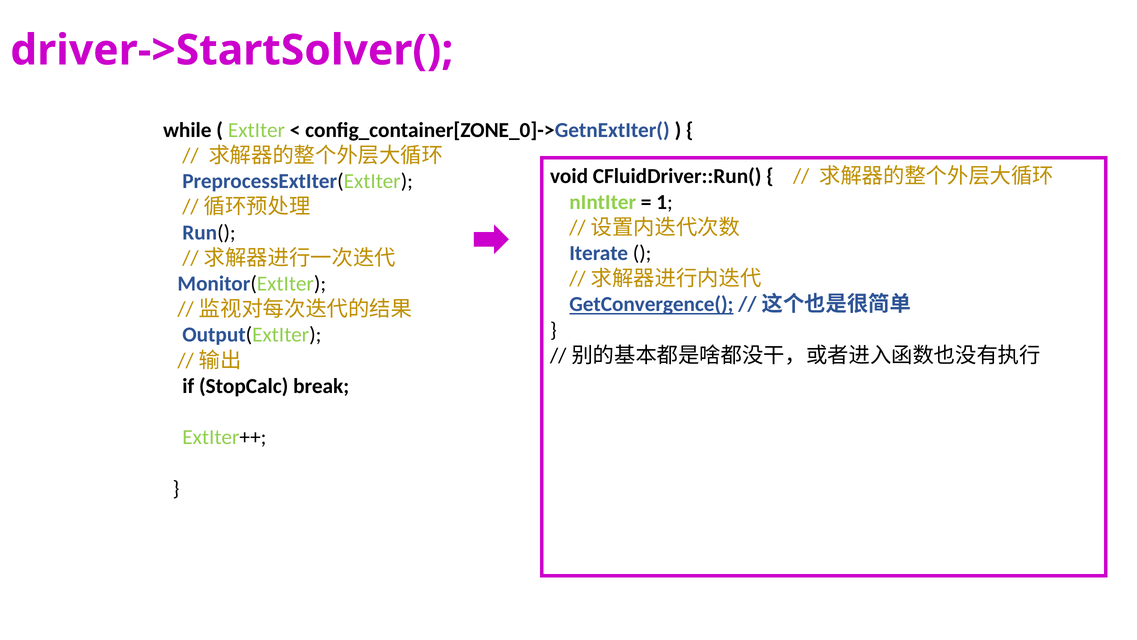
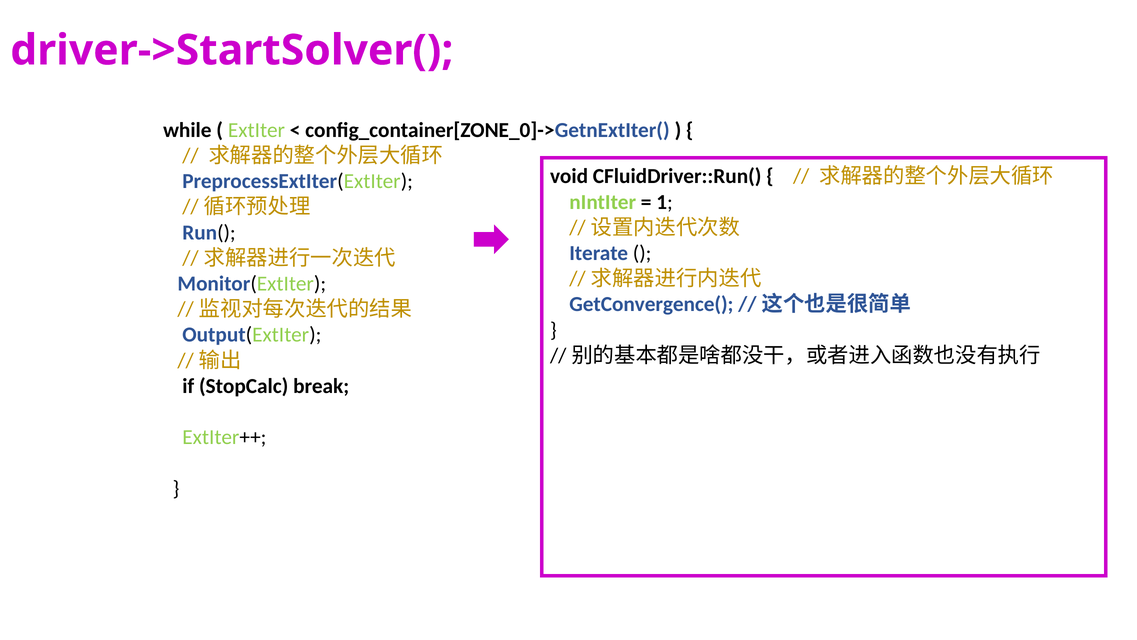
GetConvergence( underline: present -> none
